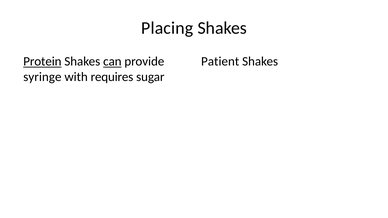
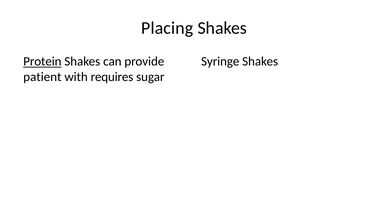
can underline: present -> none
Patient: Patient -> Syringe
syringe: syringe -> patient
